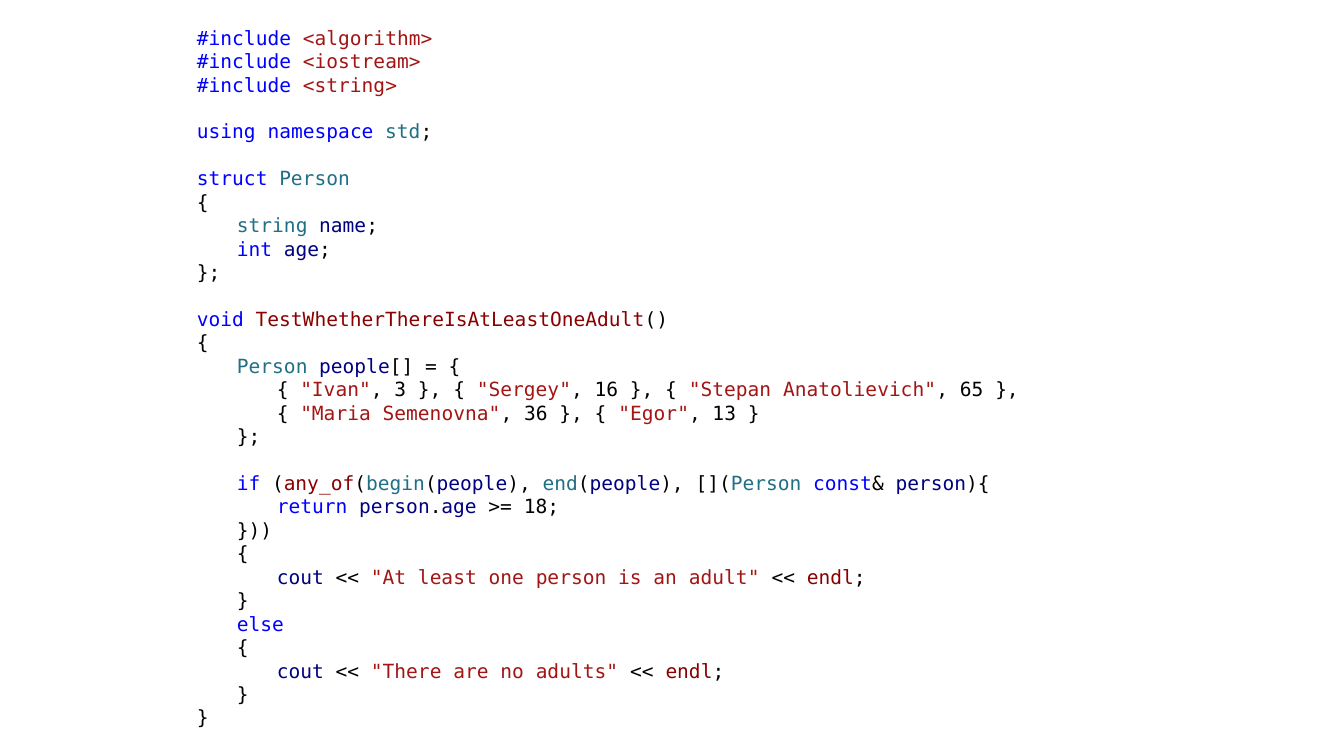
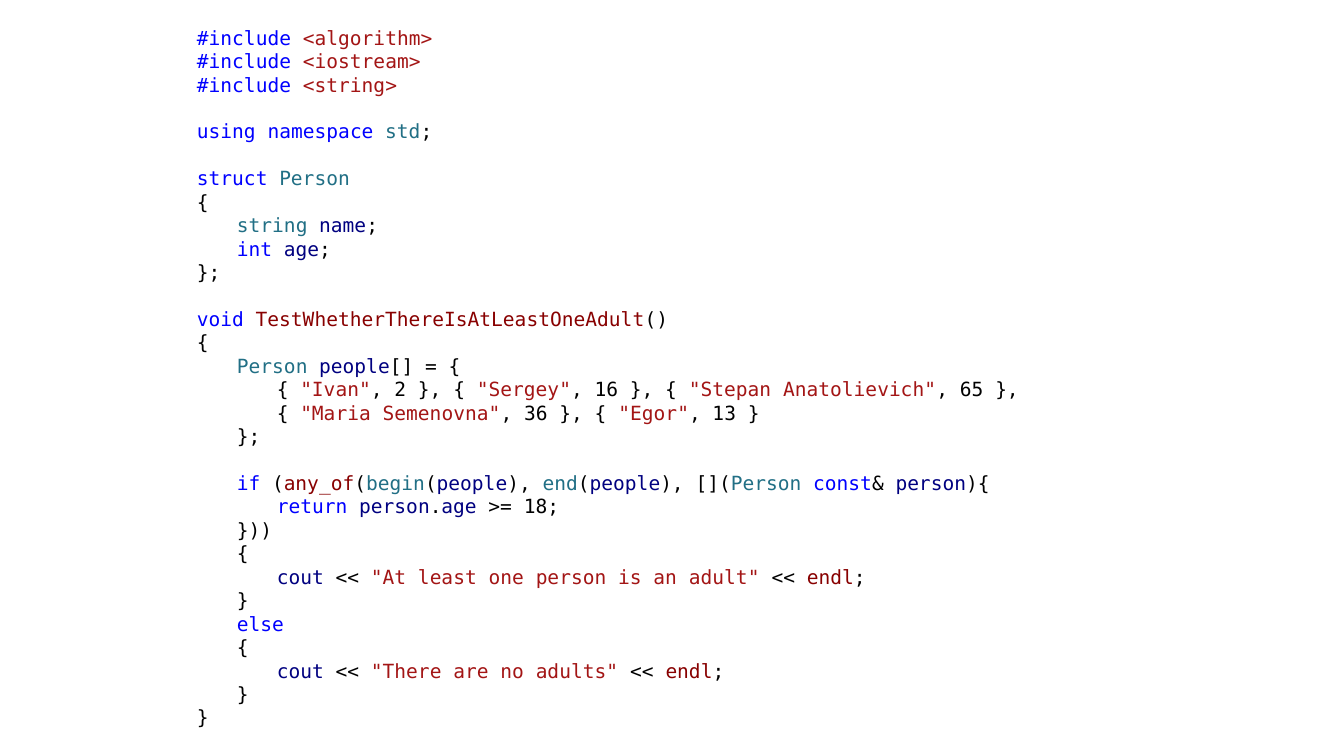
3: 3 -> 2
